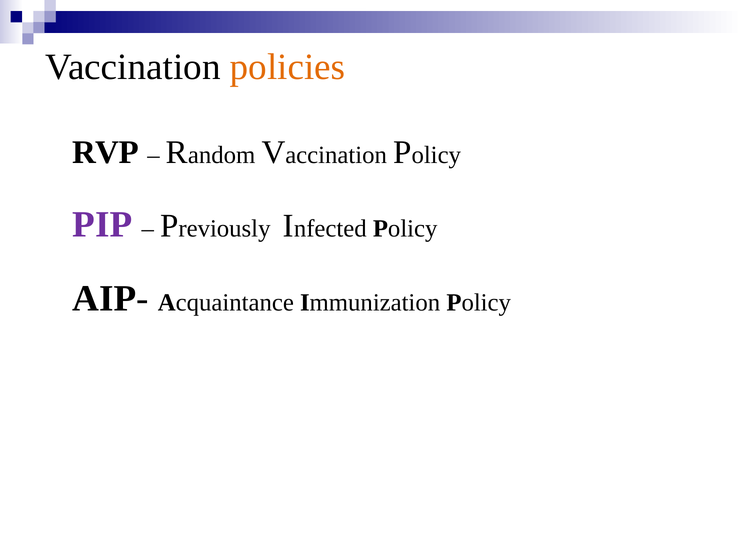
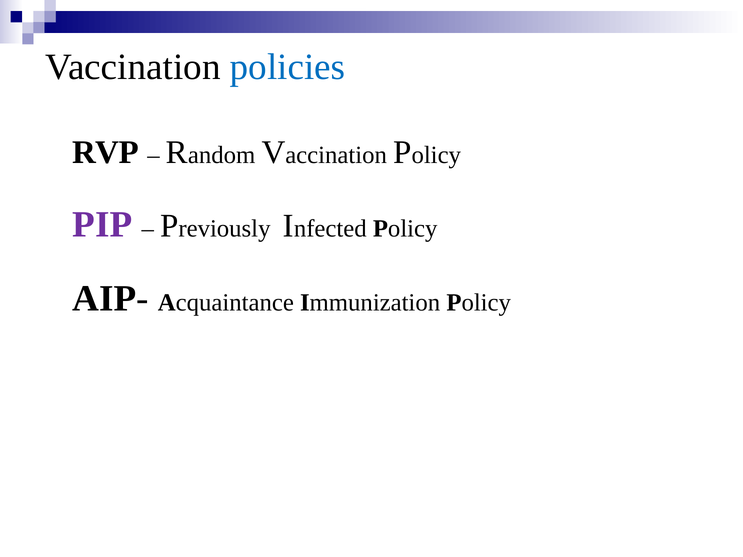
policies colour: orange -> blue
